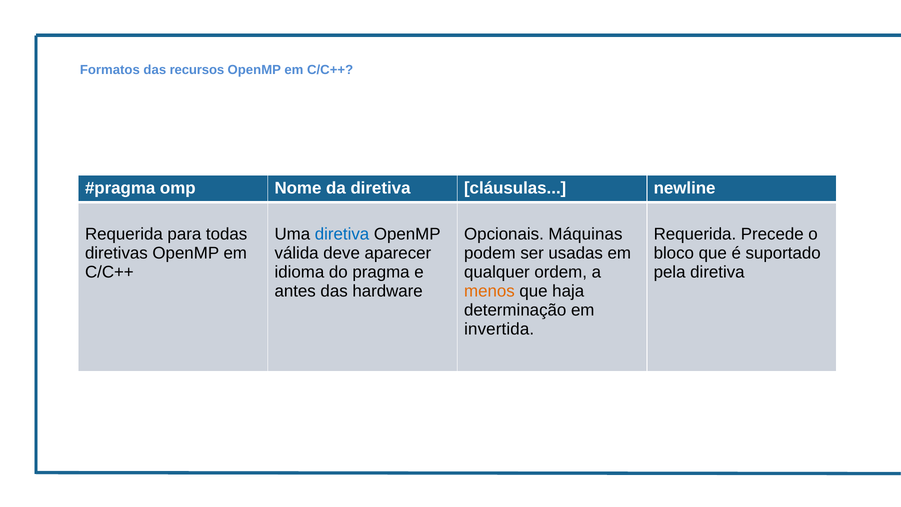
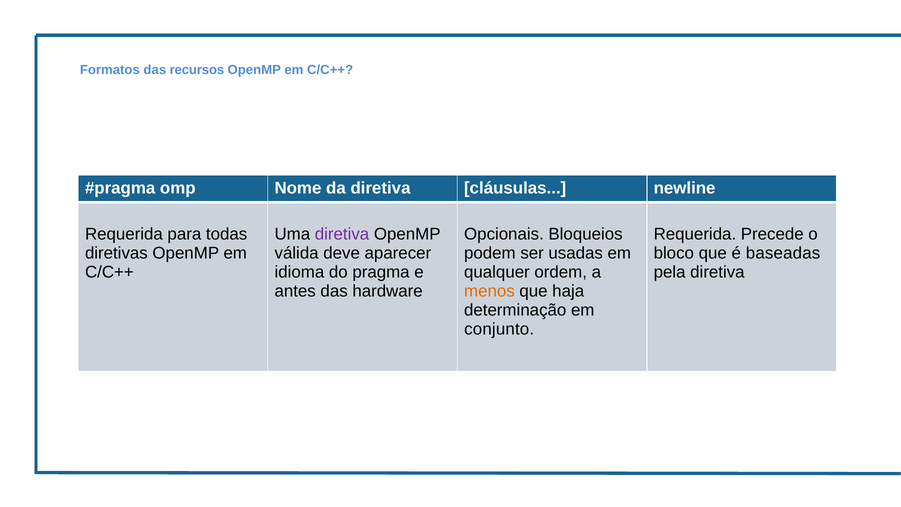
diretiva at (342, 234) colour: blue -> purple
Máquinas: Máquinas -> Bloqueios
suportado: suportado -> baseadas
invertida: invertida -> conjunto
